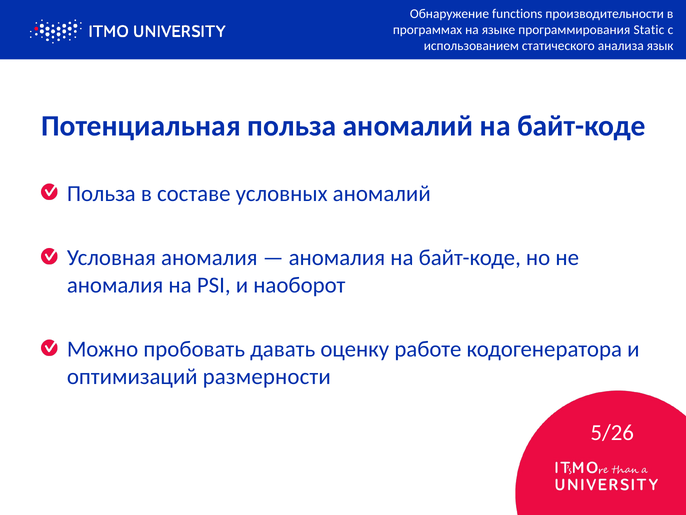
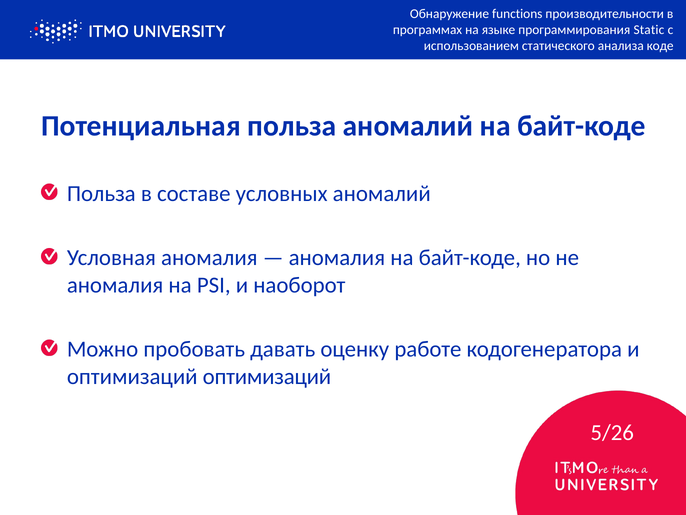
язык: язык -> коде
оптимизаций размерности: размерности -> оптимизаций
